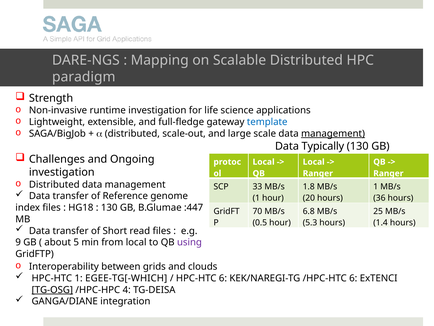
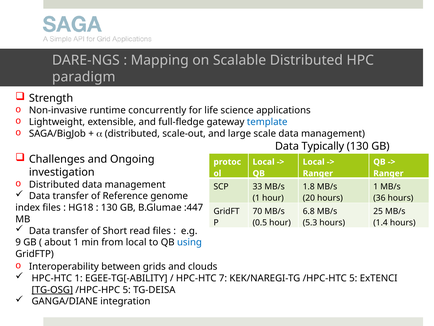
runtime investigation: investigation -> concurrently
management at (333, 133) underline: present -> none
about 5: 5 -> 1
using colour: purple -> blue
EGEE-TG[-WHICH: EGEE-TG[-WHICH -> EGEE-TG[-ABILITY
HPC-HTC 6: 6 -> 7
/HPC-HTC 6: 6 -> 5
/HPC-HPC 4: 4 -> 5
